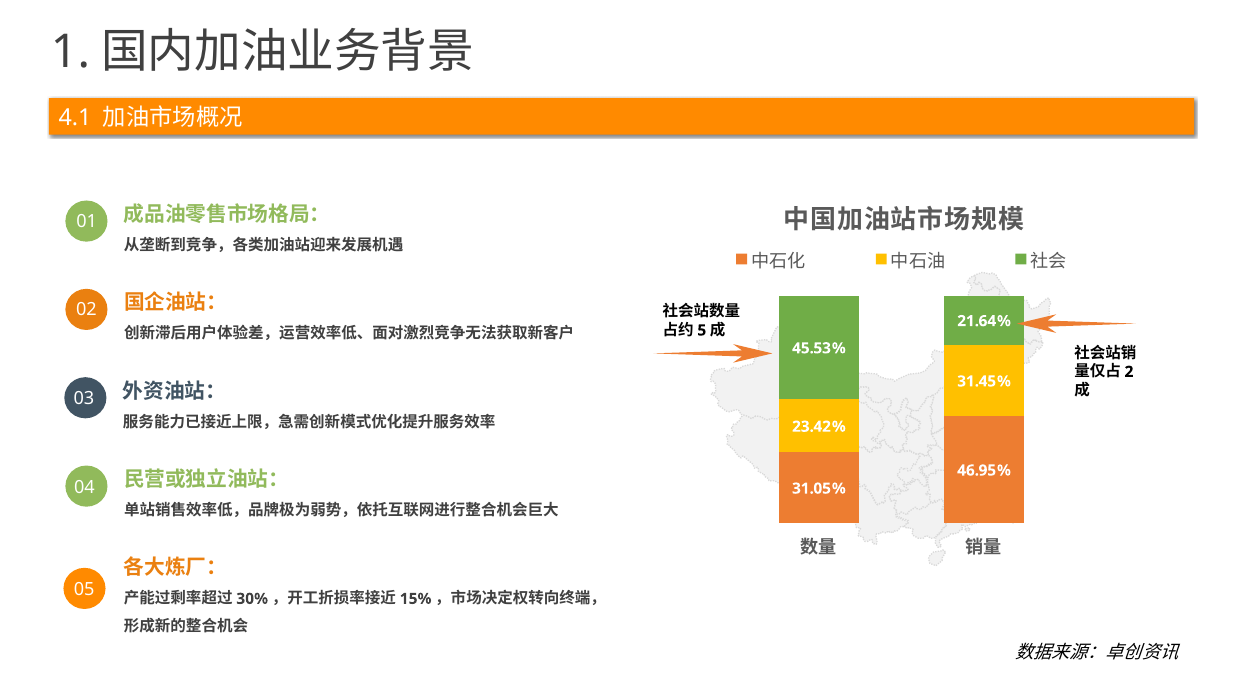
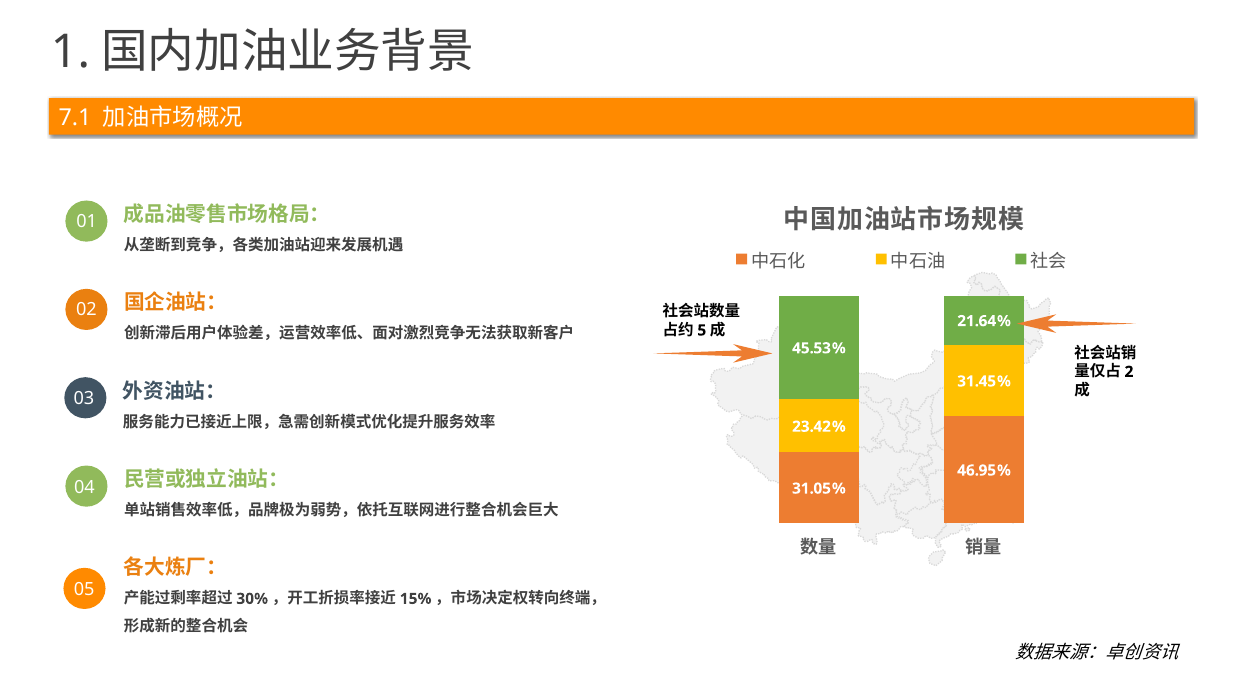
4.1: 4.1 -> 7.1
